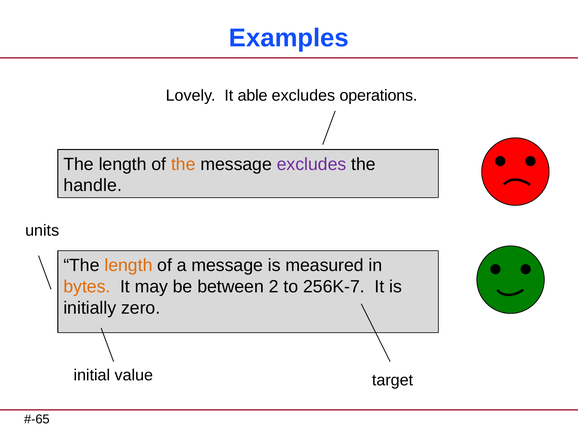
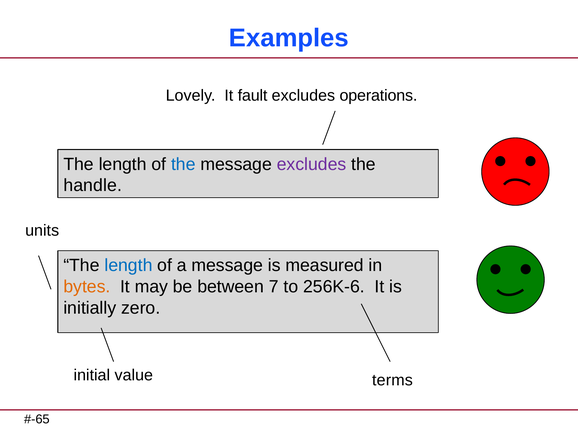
able: able -> fault
the at (183, 164) colour: orange -> blue
length at (128, 265) colour: orange -> blue
2: 2 -> 7
256K-7: 256K-7 -> 256K-6
target: target -> terms
